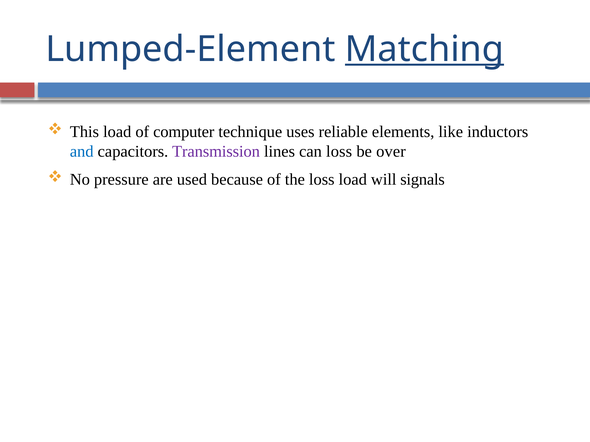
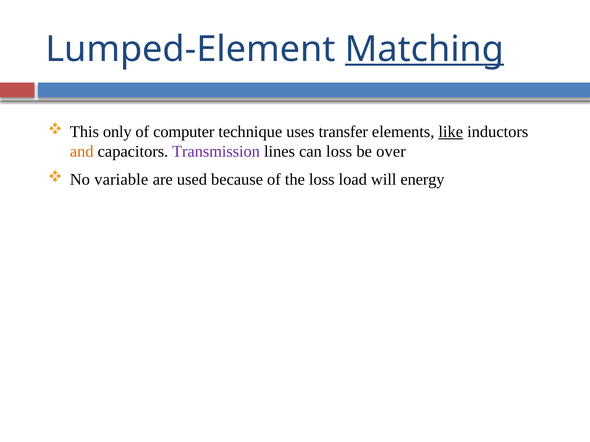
This load: load -> only
reliable: reliable -> transfer
like underline: none -> present
and colour: blue -> orange
pressure: pressure -> variable
signals: signals -> energy
